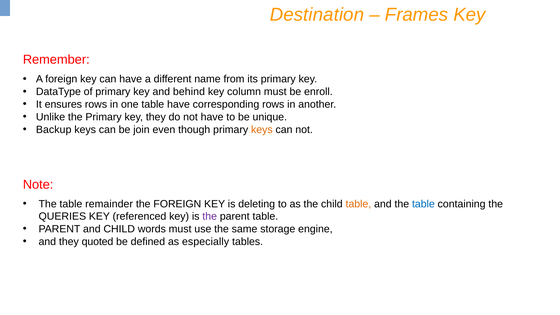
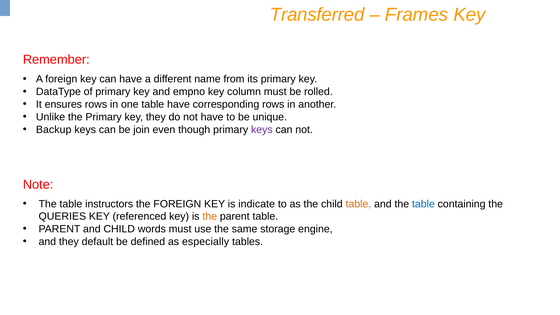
Destination: Destination -> Transferred
behind: behind -> empno
enroll: enroll -> rolled
keys at (262, 130) colour: orange -> purple
remainder: remainder -> instructors
deleting: deleting -> indicate
the at (210, 216) colour: purple -> orange
quoted: quoted -> default
